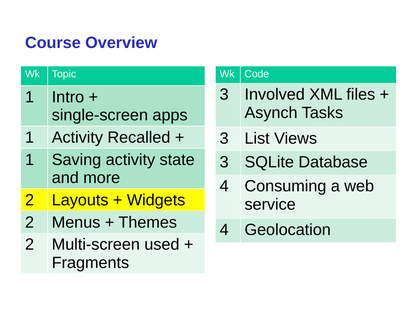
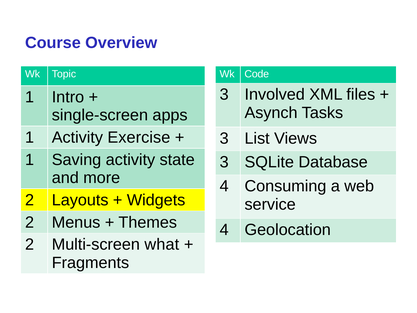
Recalled: Recalled -> Exercise
used: used -> what
